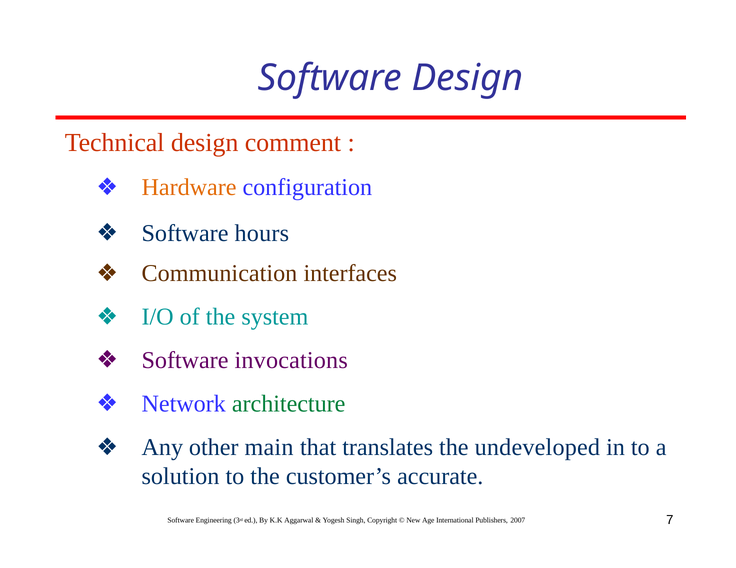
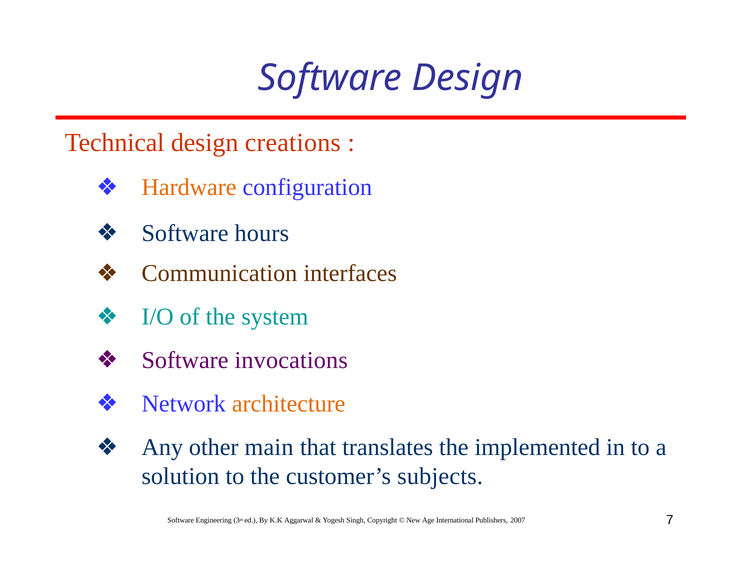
comment: comment -> creations
architecture colour: green -> orange
undeveloped: undeveloped -> implemented
accurate: accurate -> subjects
